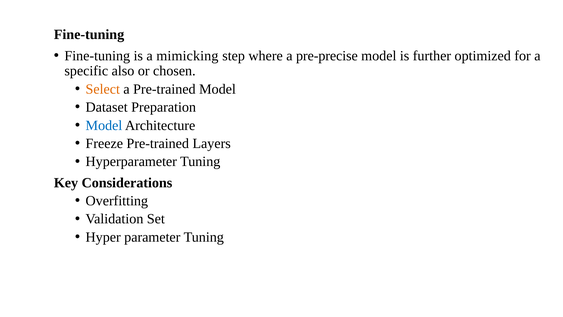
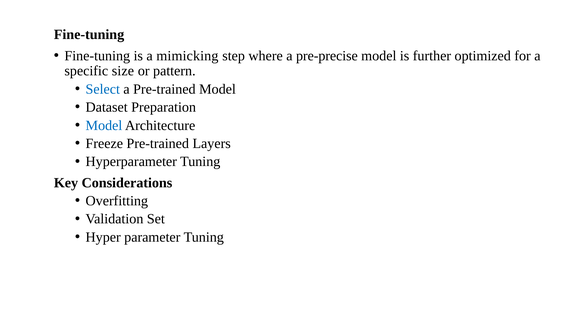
also: also -> size
chosen: chosen -> pattern
Select colour: orange -> blue
